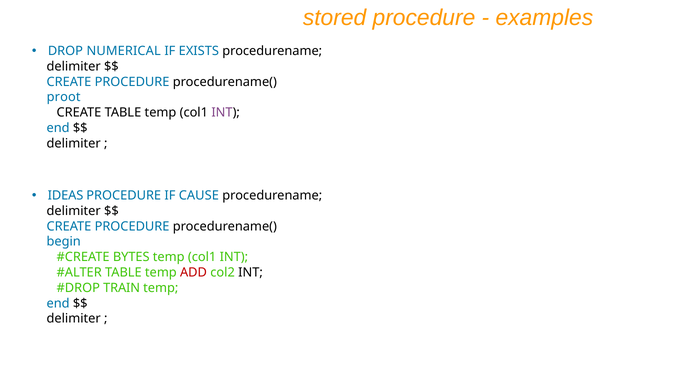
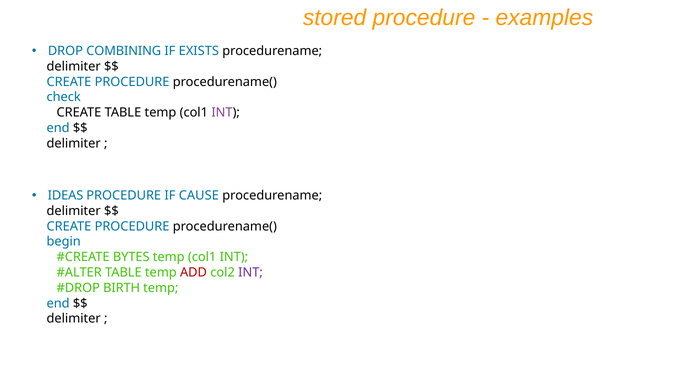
NUMERICAL: NUMERICAL -> COMBINING
proot: proot -> check
INT at (251, 272) colour: black -> purple
TRAIN: TRAIN -> BIRTH
